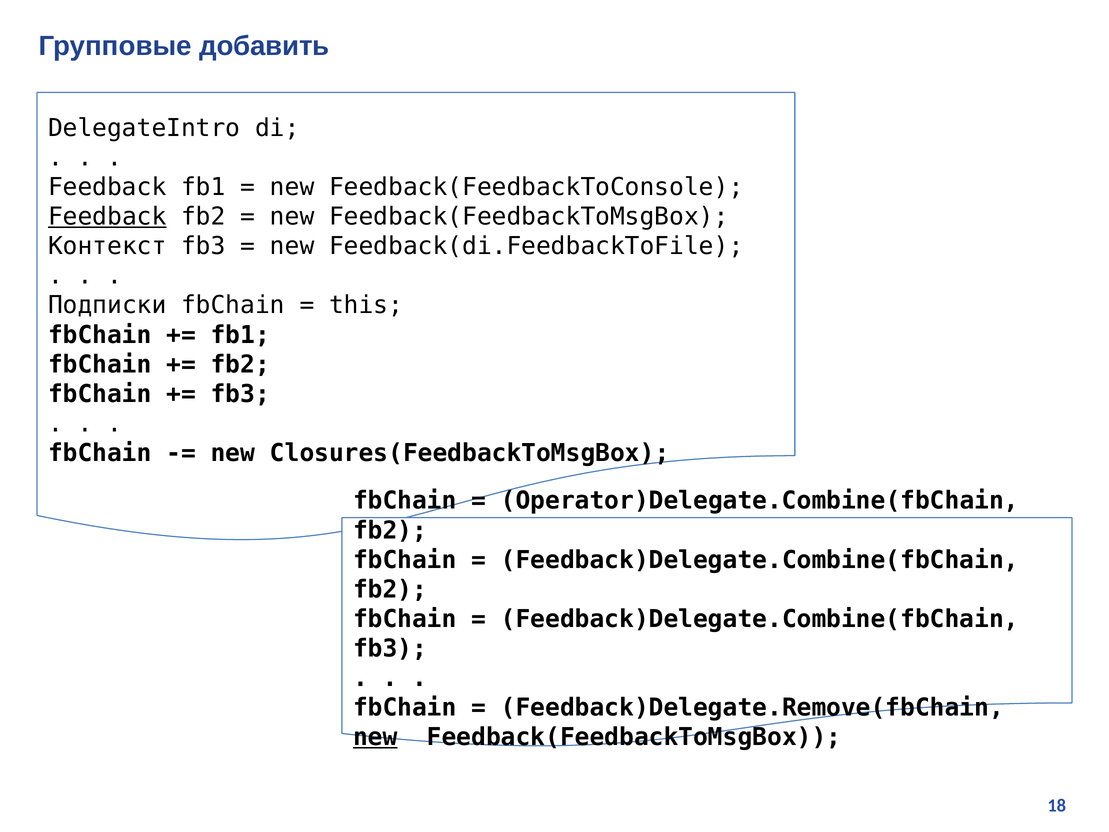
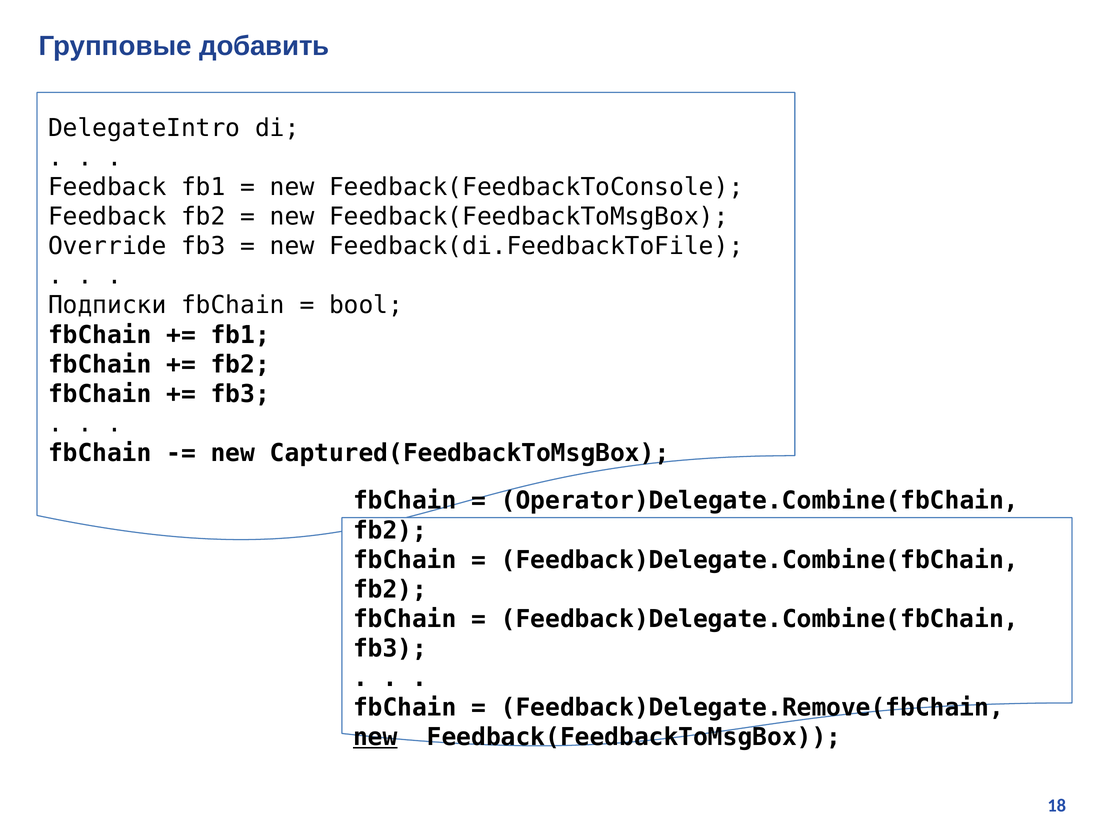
Feedback at (107, 217) underline: present -> none
Контекст: Контекст -> Override
this: this -> bool
Closures(FeedbackToMsgBox: Closures(FeedbackToMsgBox -> Captured(FeedbackToMsgBox
